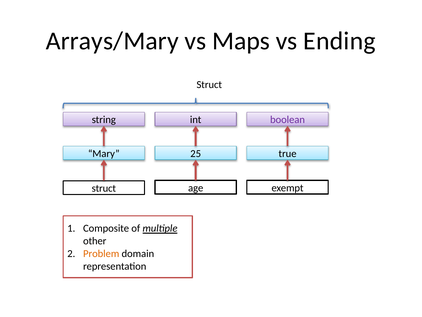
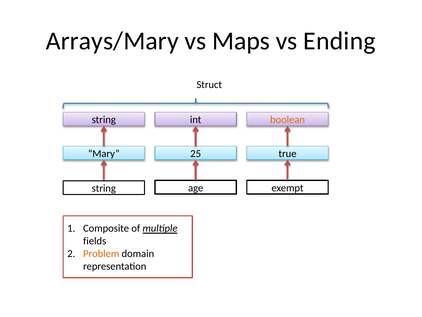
boolean colour: purple -> orange
struct at (104, 188): struct -> string
other: other -> fields
